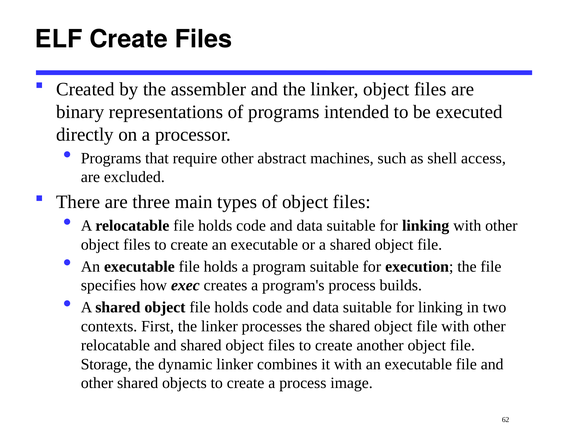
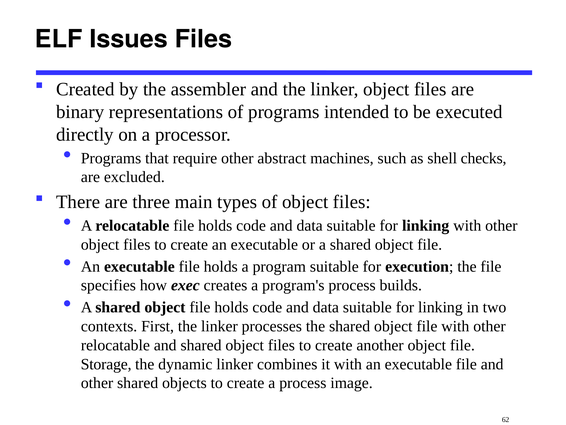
ELF Create: Create -> Issues
access: access -> checks
